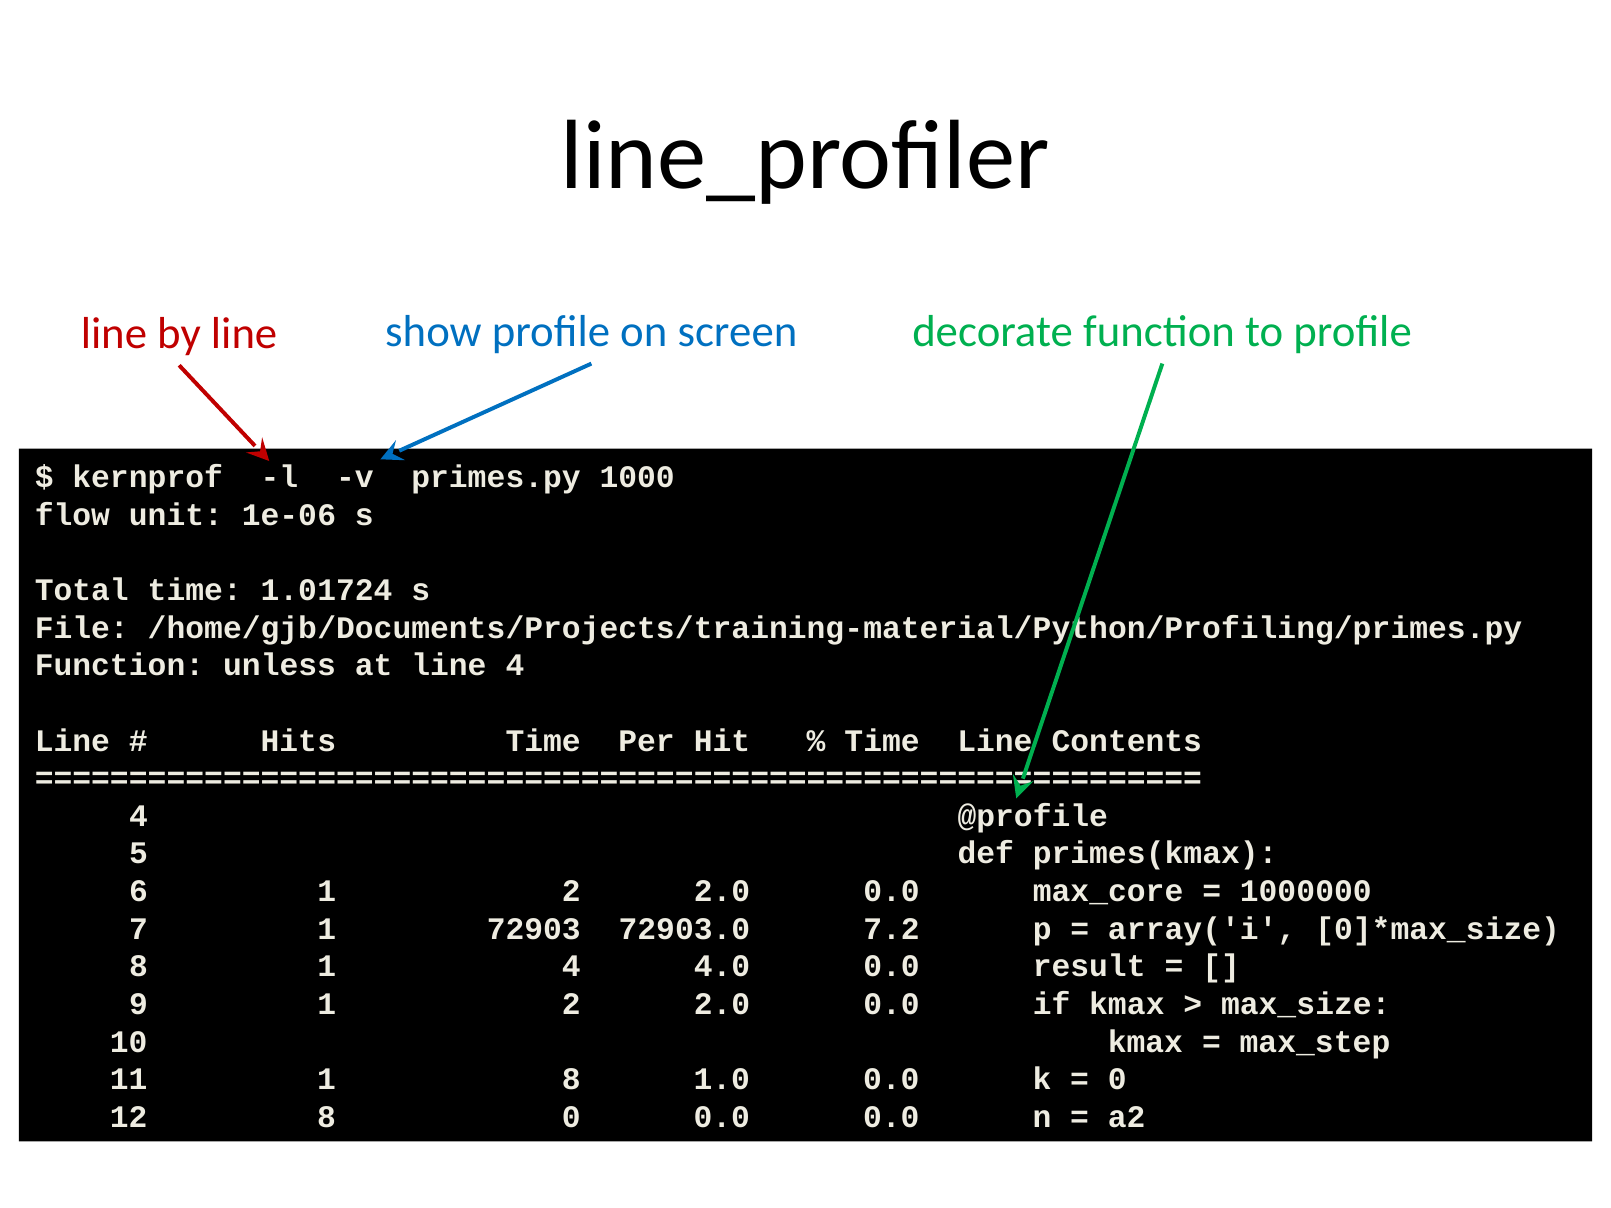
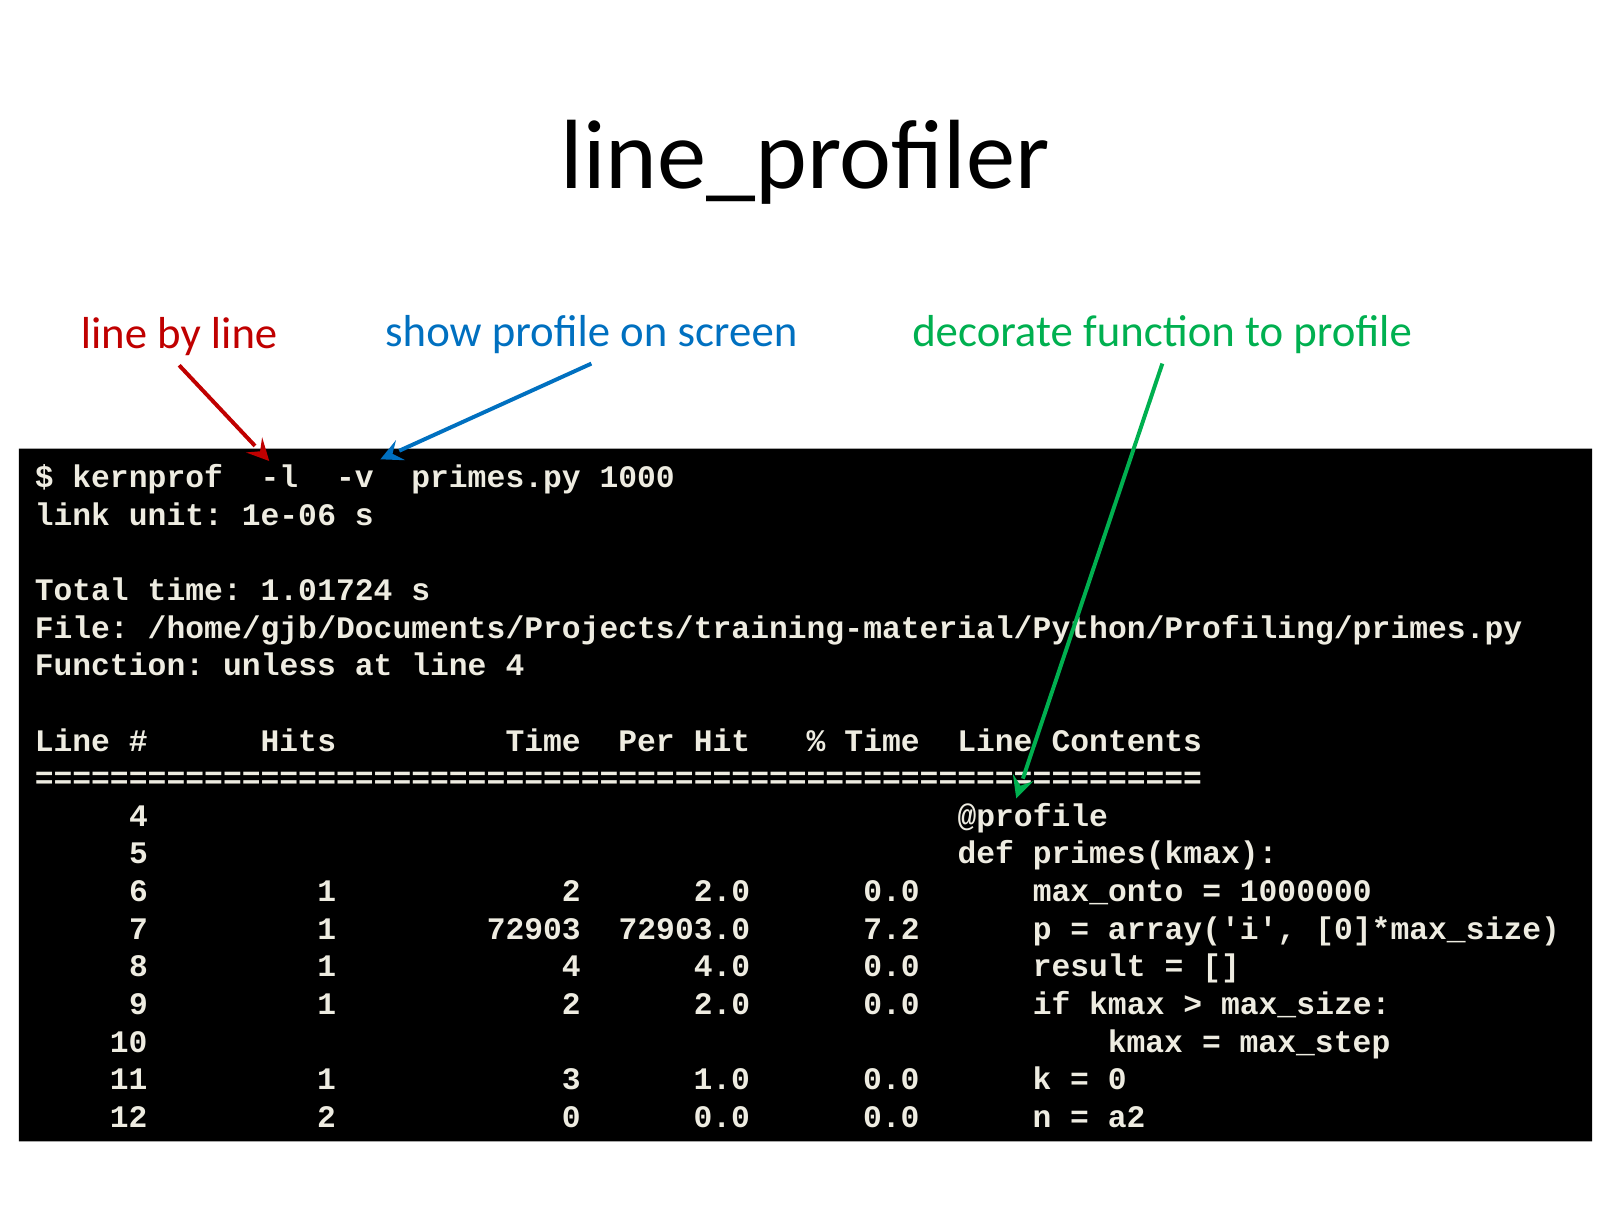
flow: flow -> link
max_core: max_core -> max_onto
1 8: 8 -> 3
12 8: 8 -> 2
